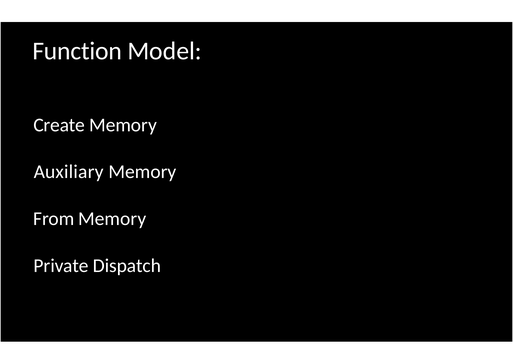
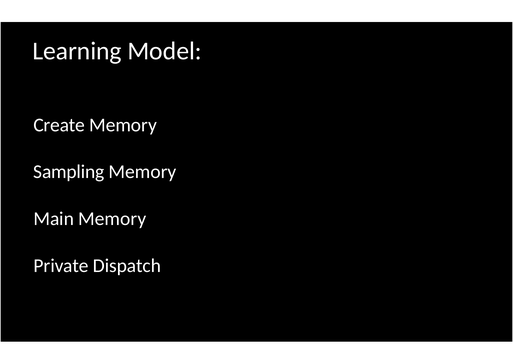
Function: Function -> Learning
Auxiliary: Auxiliary -> Sampling
From: From -> Main
